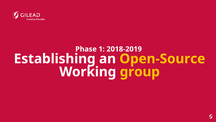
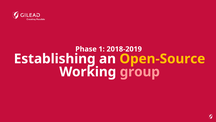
group colour: yellow -> pink
